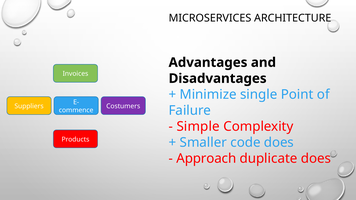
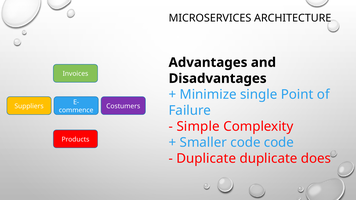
code does: does -> code
Approach at (206, 159): Approach -> Duplicate
